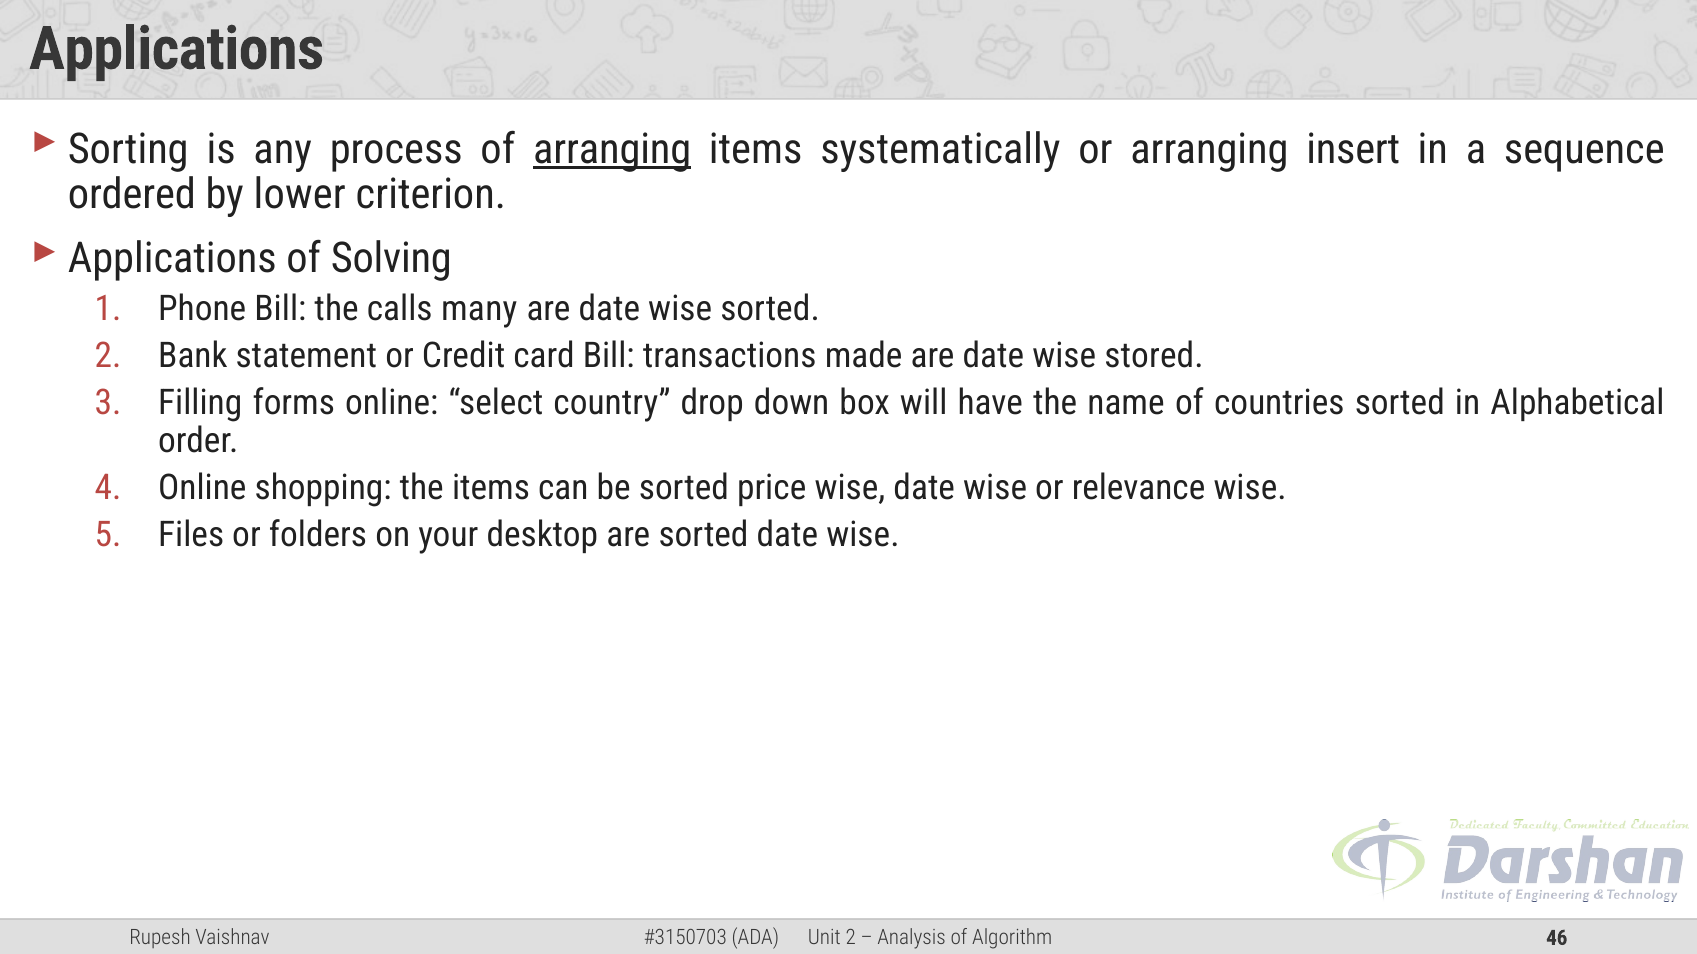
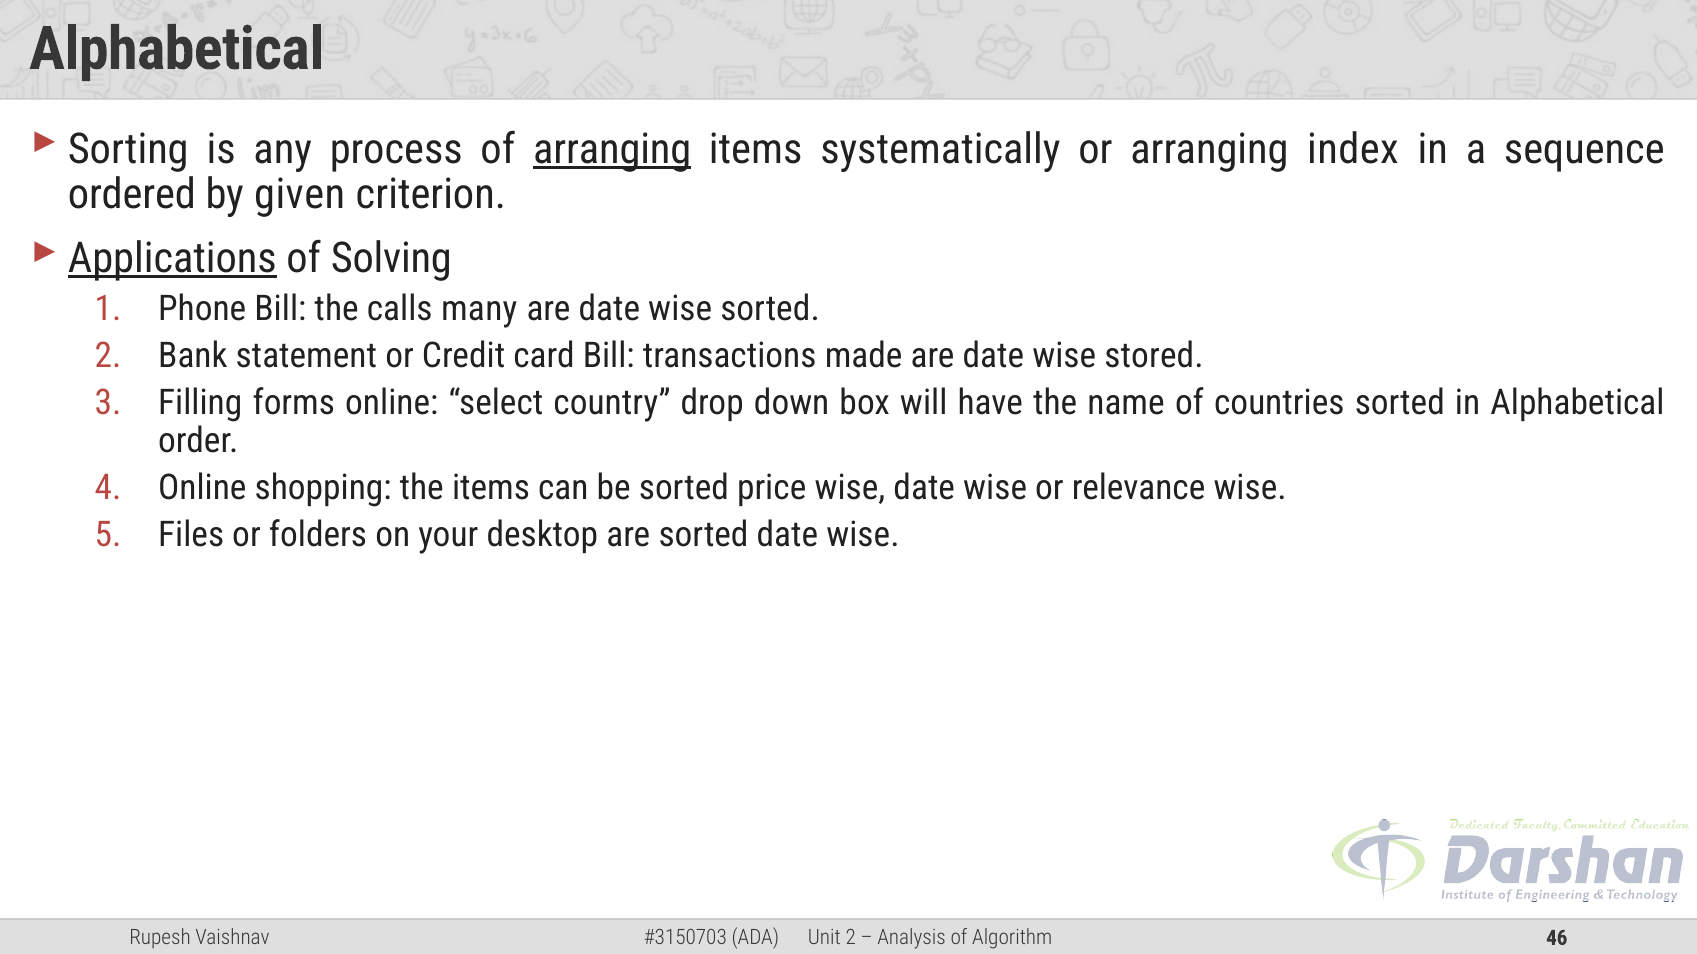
Applications at (177, 49): Applications -> Alphabetical
insert: insert -> index
lower: lower -> given
Applications at (172, 258) underline: none -> present
